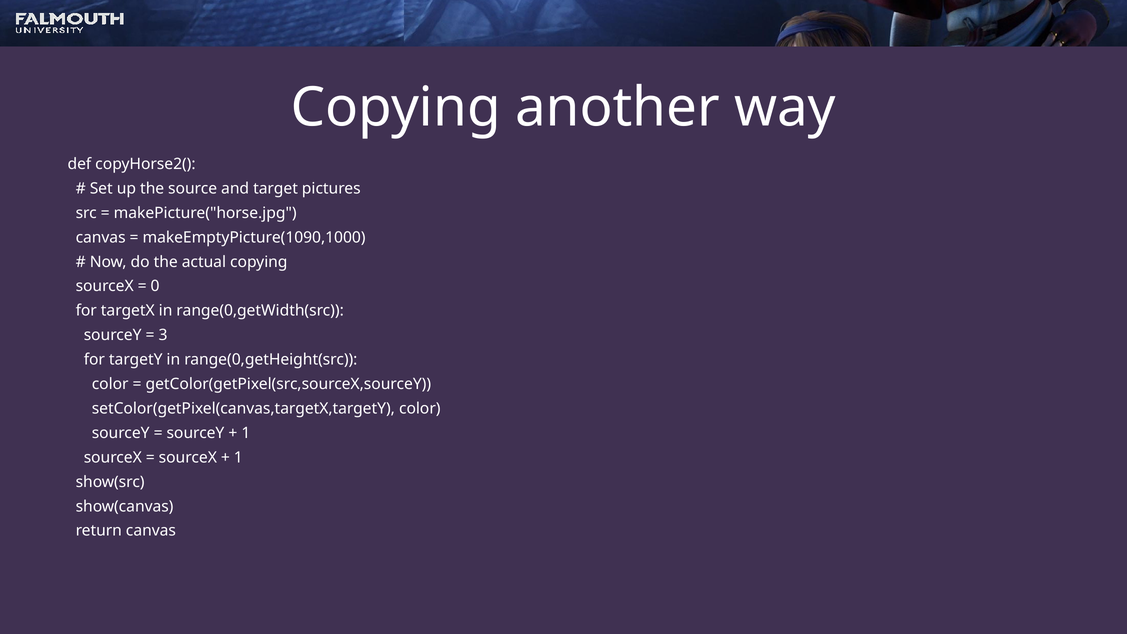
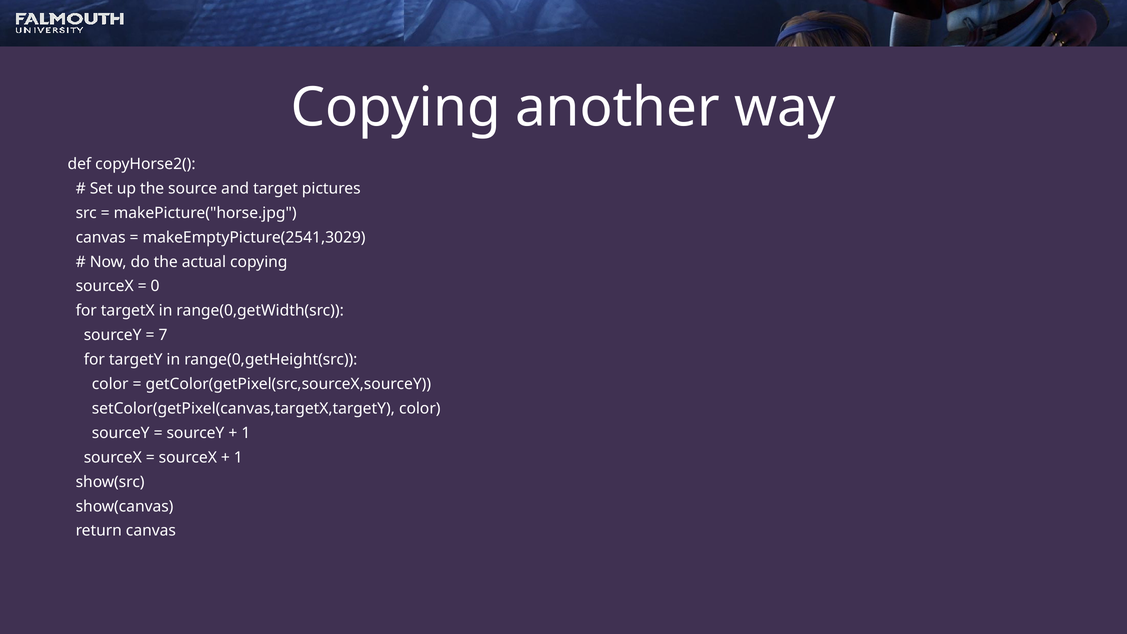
makeEmptyPicture(1090,1000: makeEmptyPicture(1090,1000 -> makeEmptyPicture(2541,3029
3: 3 -> 7
